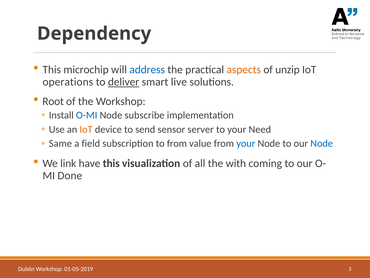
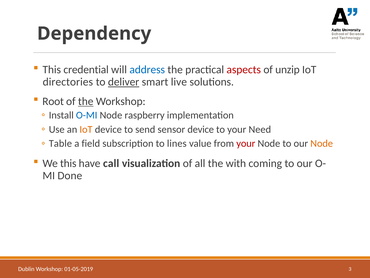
microchip: microchip -> credential
aspects colour: orange -> red
operations: operations -> directories
the at (86, 101) underline: none -> present
subscribe: subscribe -> raspberry
sensor server: server -> device
Same: Same -> Table
to from: from -> lines
your at (246, 143) colour: blue -> red
Node at (322, 143) colour: blue -> orange
We link: link -> this
have this: this -> call
